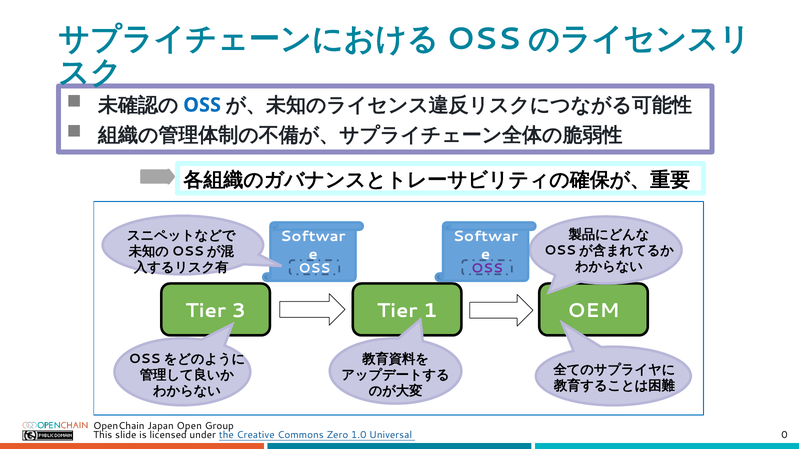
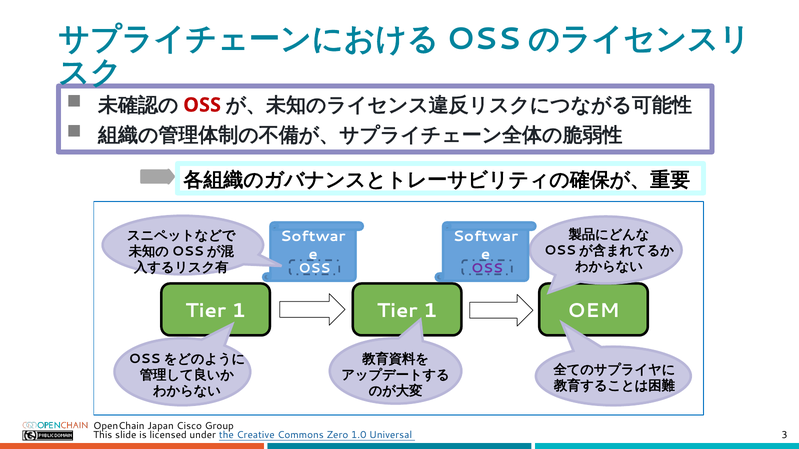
OSS at (202, 105) colour: blue -> red
3 at (239, 311): 3 -> 1
Open: Open -> Cisco
0: 0 -> 3
